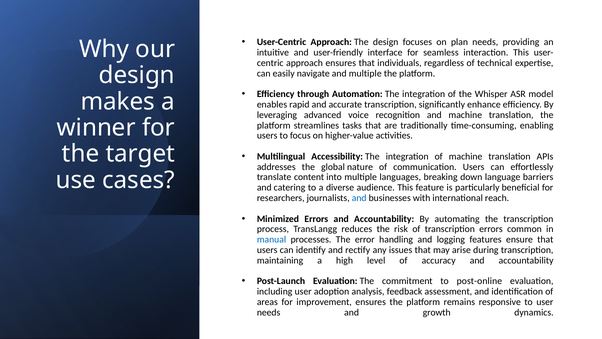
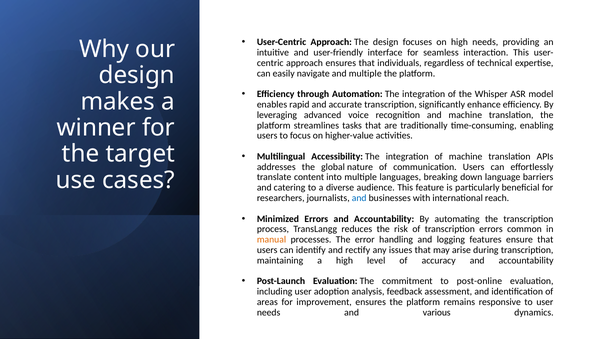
on plan: plan -> high
manual colour: blue -> orange
growth: growth -> various
